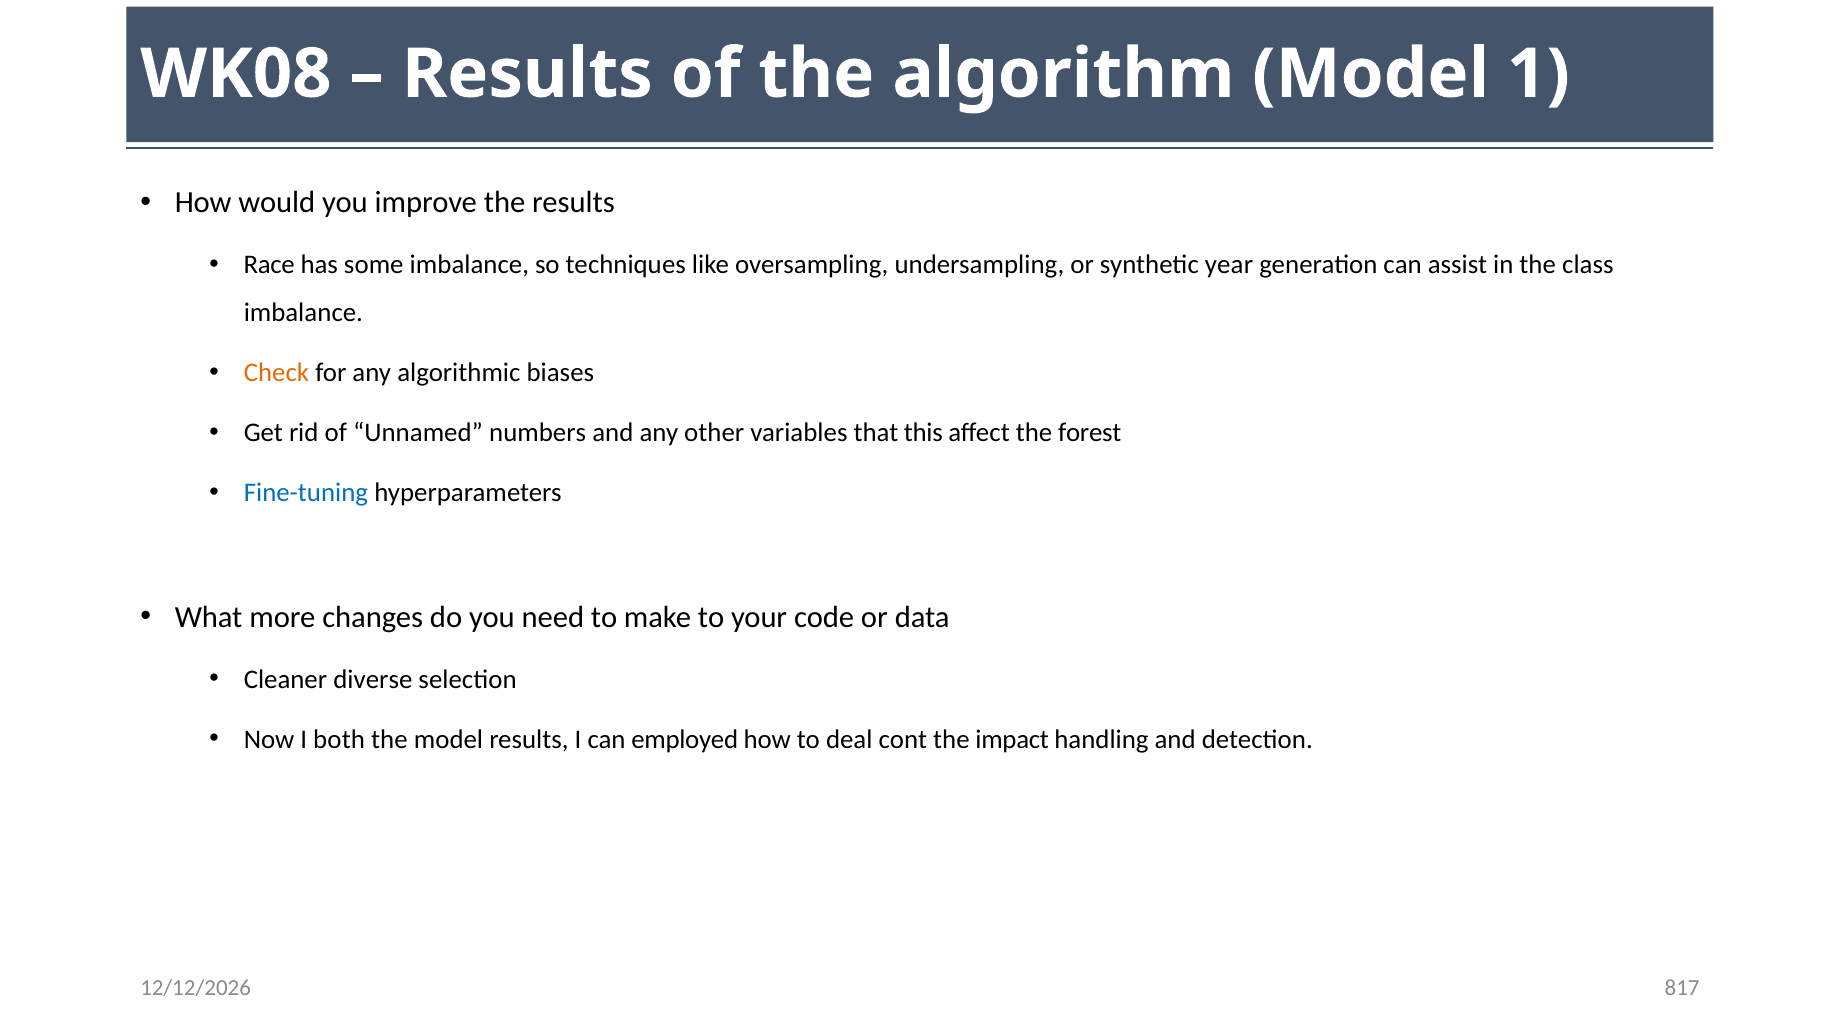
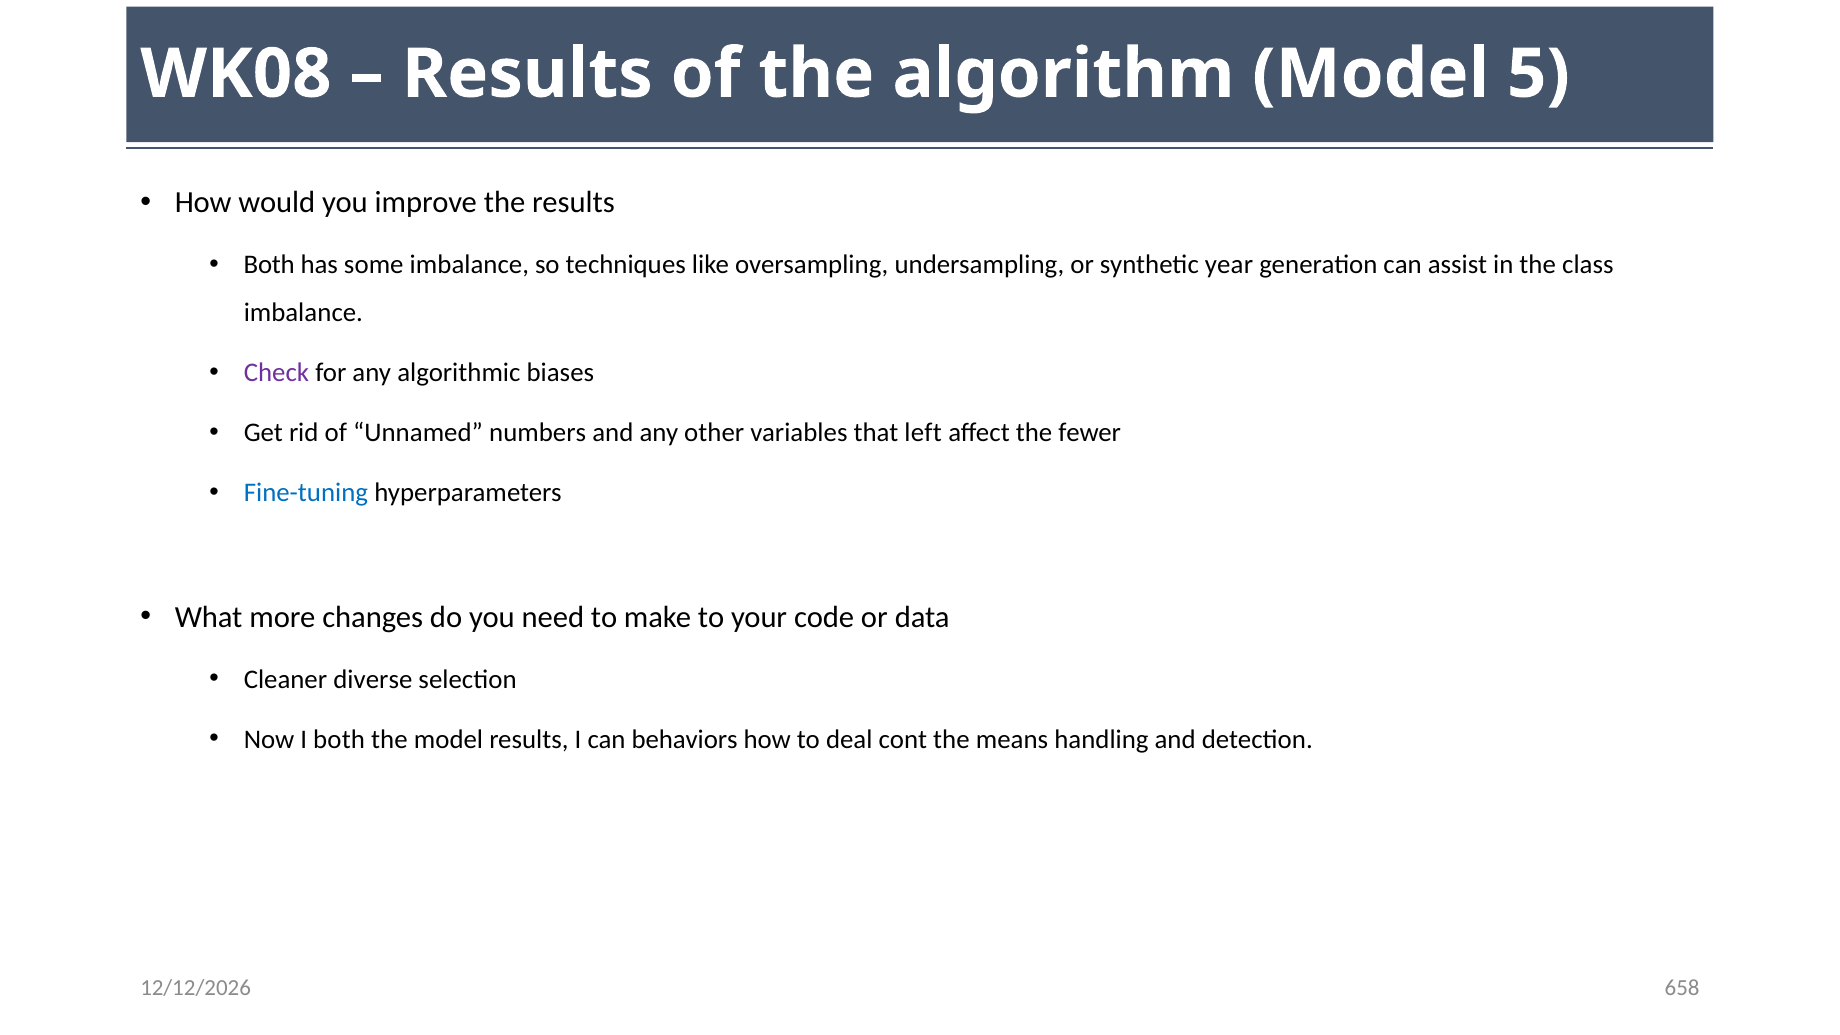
1: 1 -> 5
Race at (269, 265): Race -> Both
Check colour: orange -> purple
this: this -> left
forest: forest -> fewer
employed: employed -> behaviors
impact: impact -> means
817: 817 -> 658
